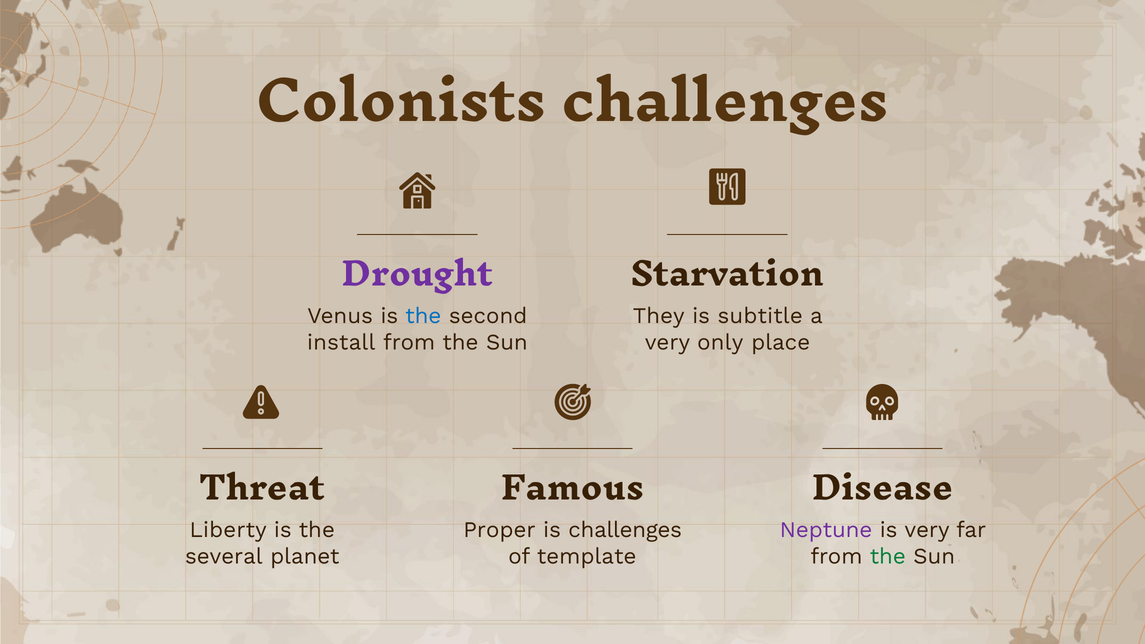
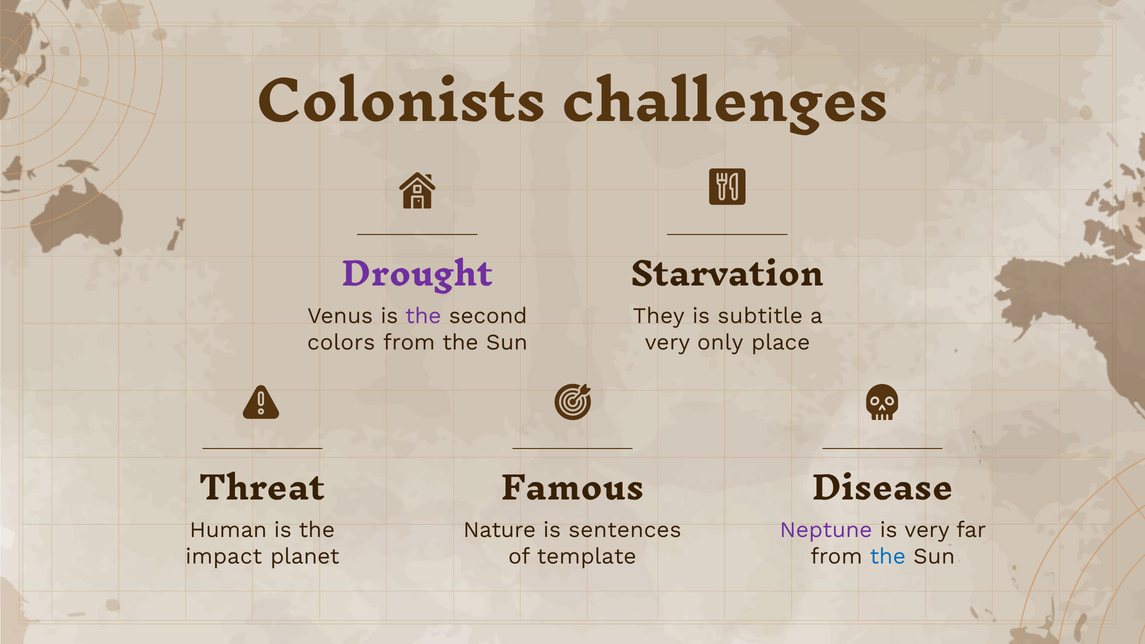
the at (423, 316) colour: blue -> purple
install: install -> colors
Liberty: Liberty -> Human
Proper: Proper -> Nature
is challenges: challenges -> sentences
several: several -> impact
the at (888, 557) colour: green -> blue
